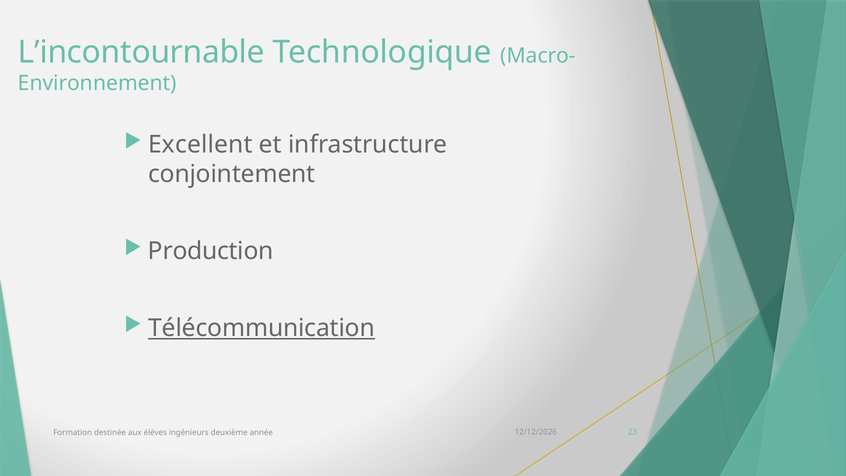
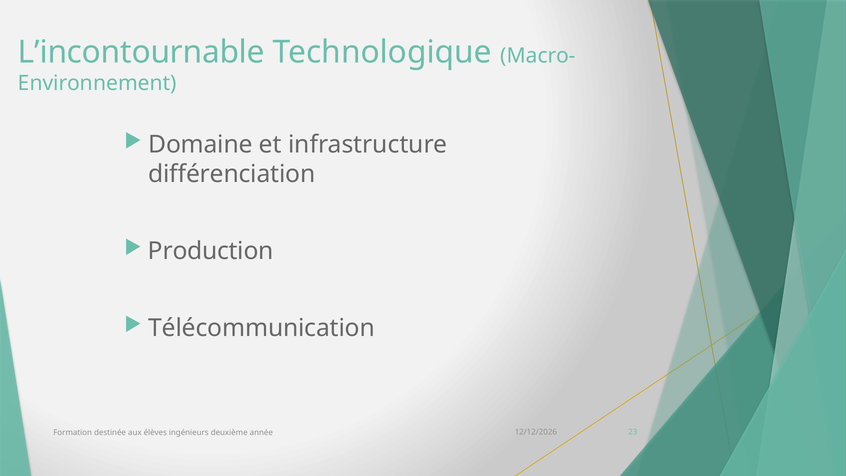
Excellent: Excellent -> Domaine
conjointement: conjointement -> différenciation
Télécommunication underline: present -> none
